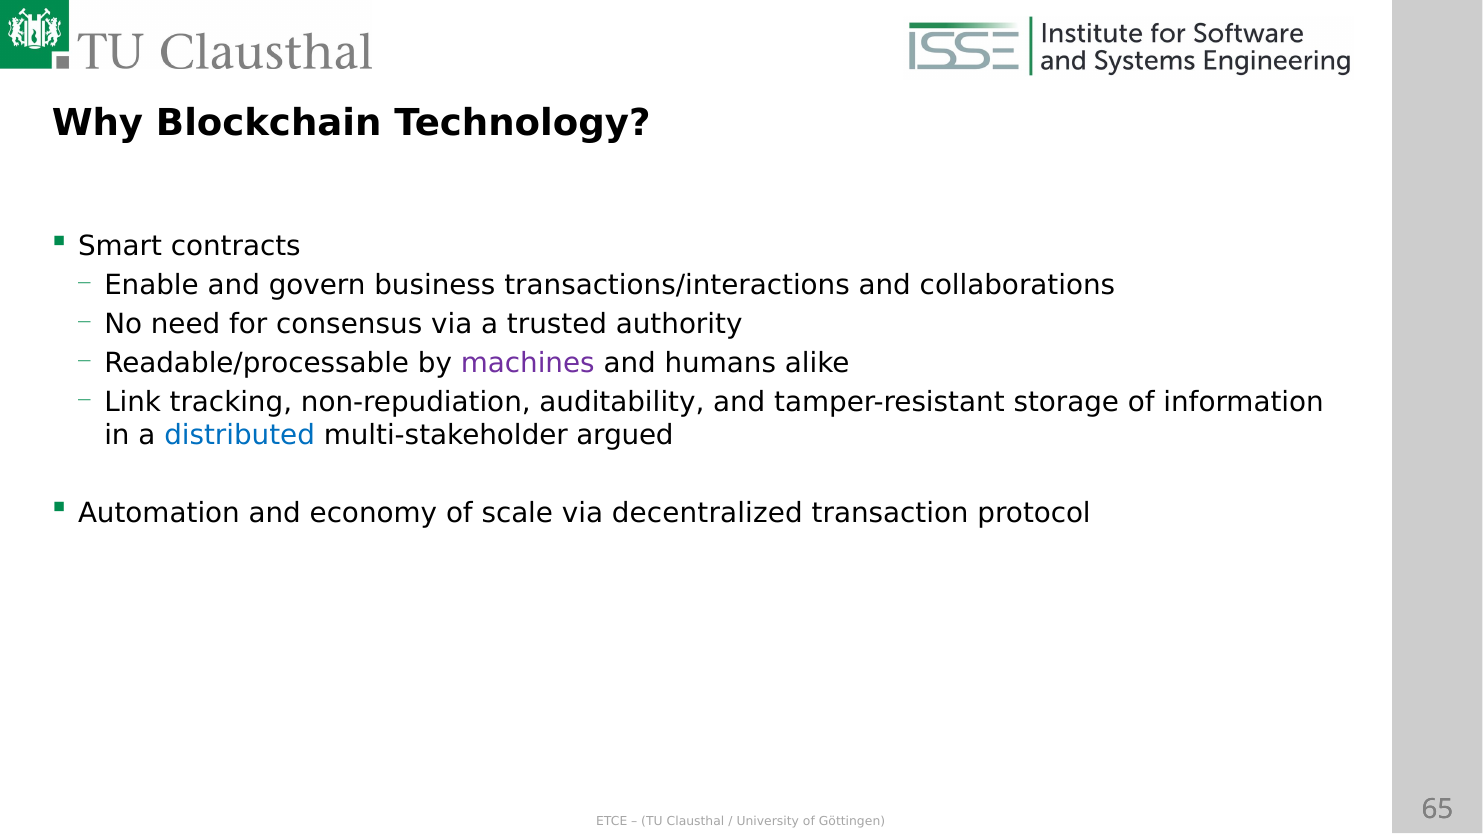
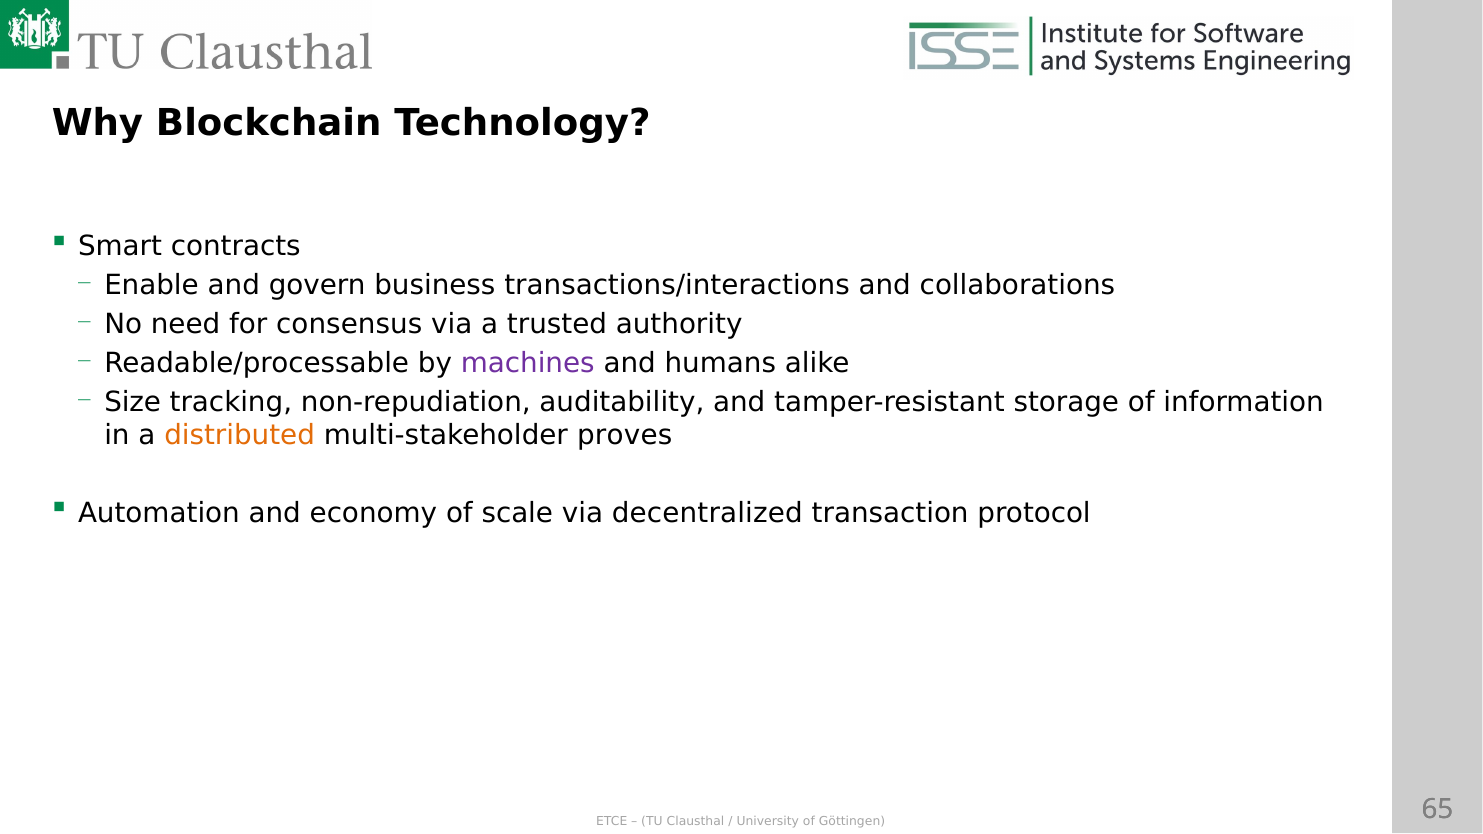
Link: Link -> Size
distributed colour: blue -> orange
argued: argued -> proves
